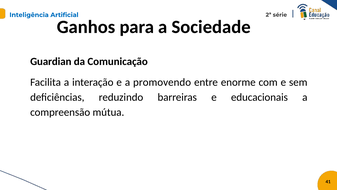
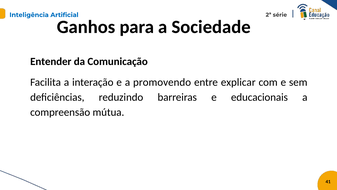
Guardian: Guardian -> Entender
enorme: enorme -> explicar
